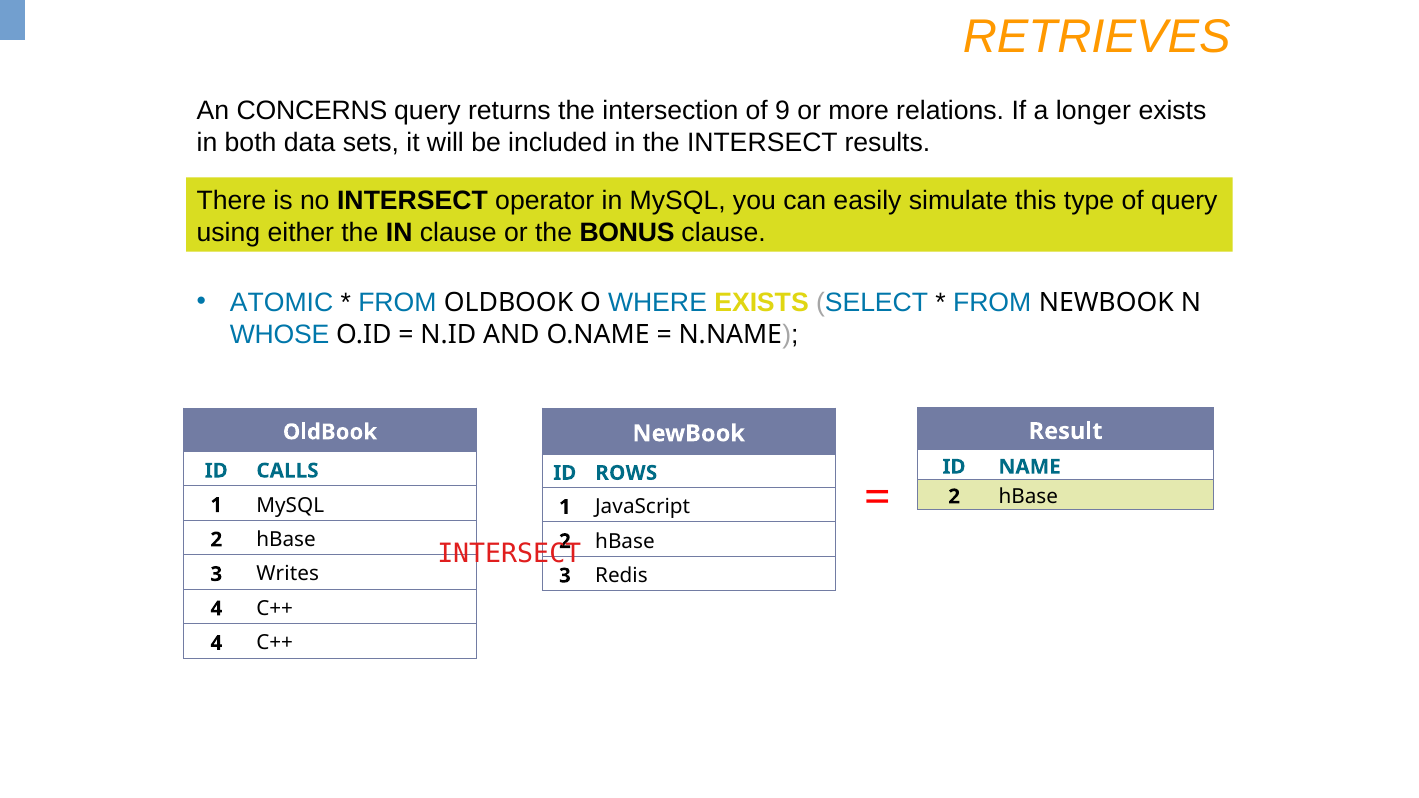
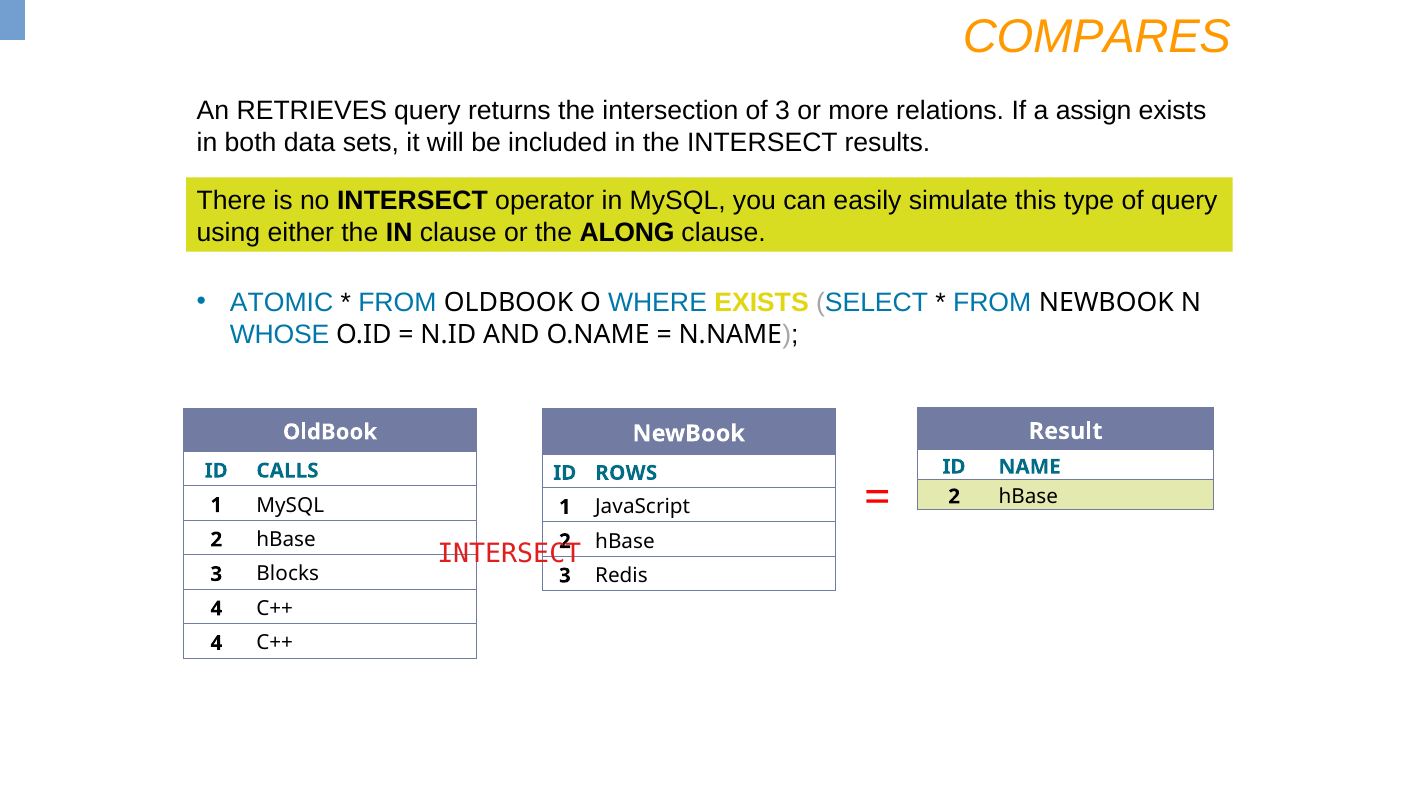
RETRIEVES: RETRIEVES -> COMPARES
CONCERNS: CONCERNS -> RETRIEVES
of 9: 9 -> 3
longer: longer -> assign
BONUS: BONUS -> ALONG
Writes: Writes -> Blocks
